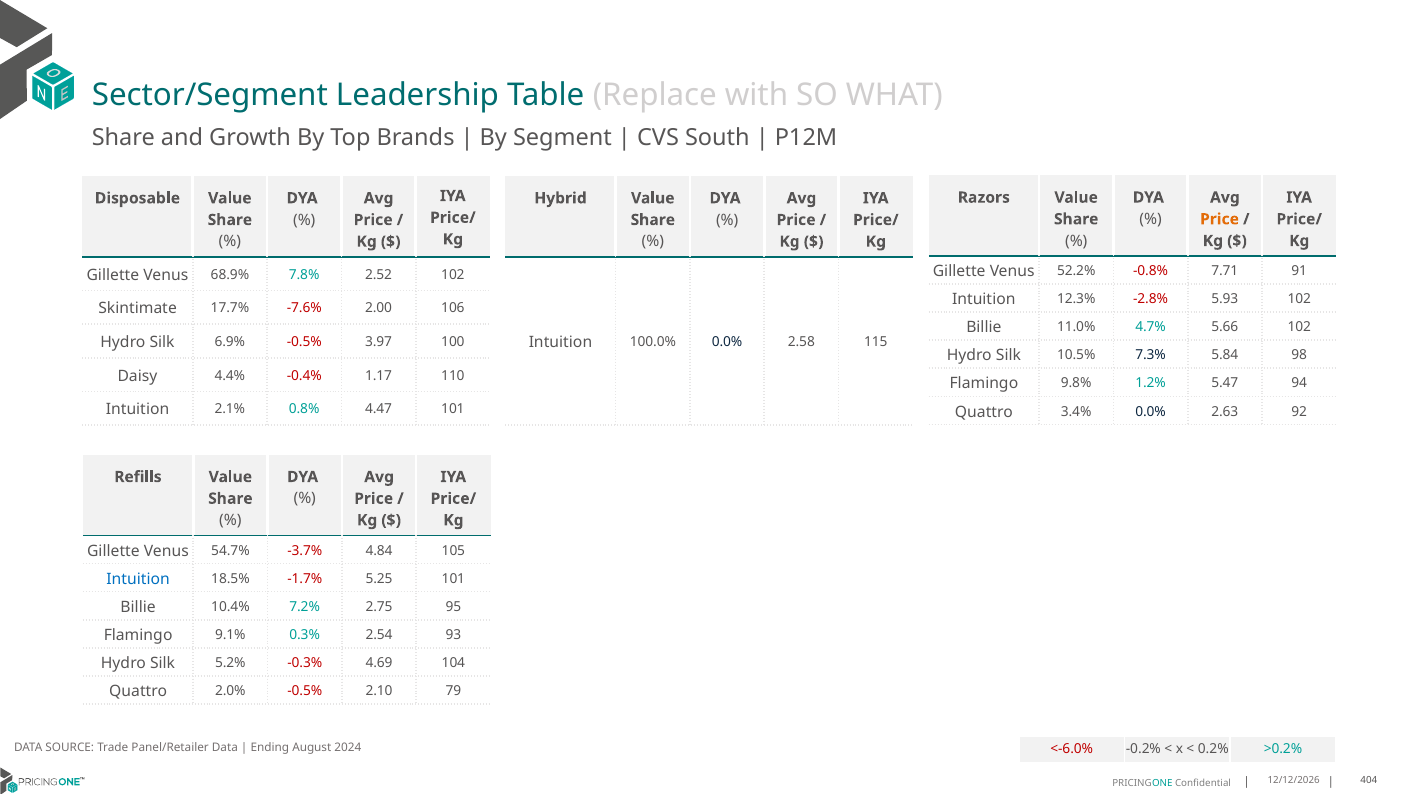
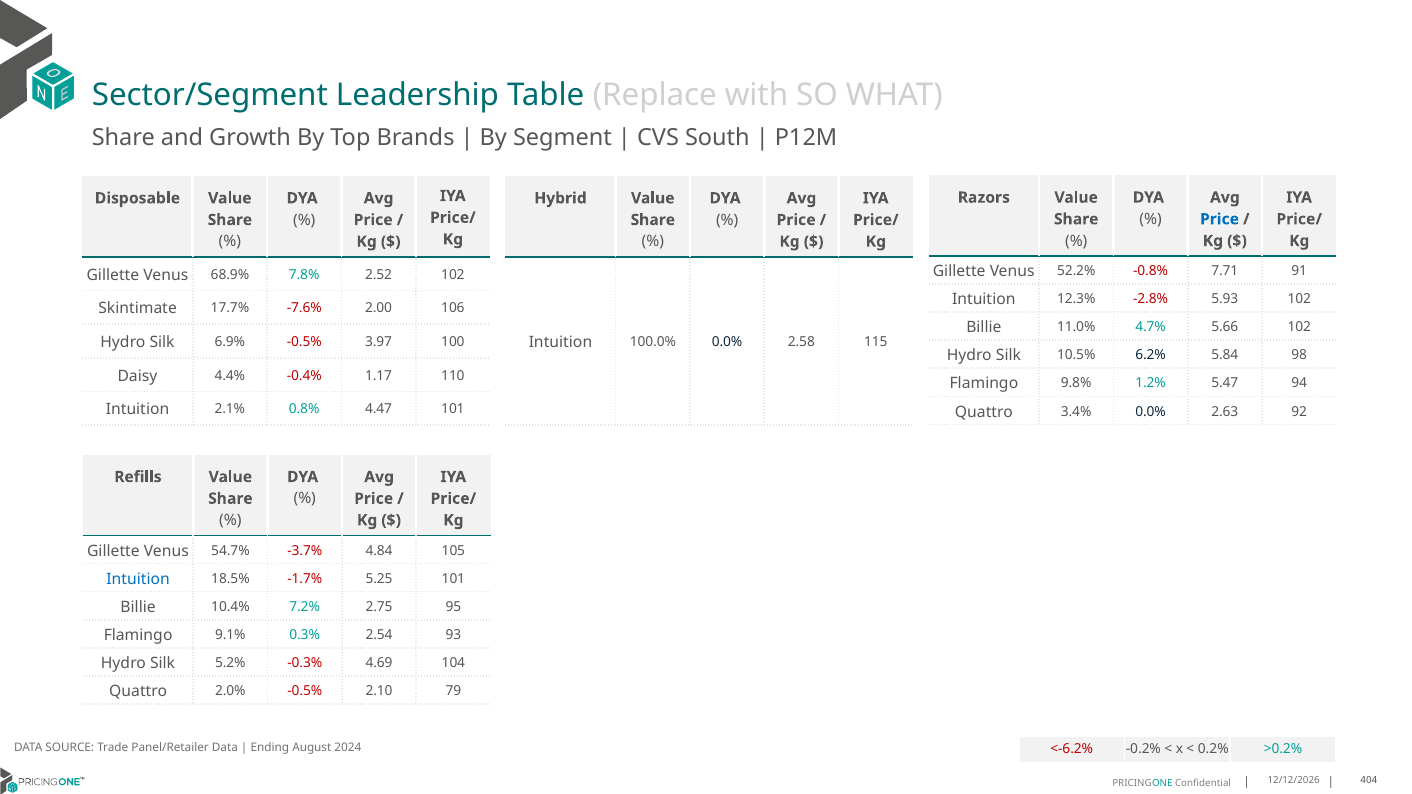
Price at (1219, 219) colour: orange -> blue
7.3%: 7.3% -> 6.2%
<-6.0%: <-6.0% -> <-6.2%
